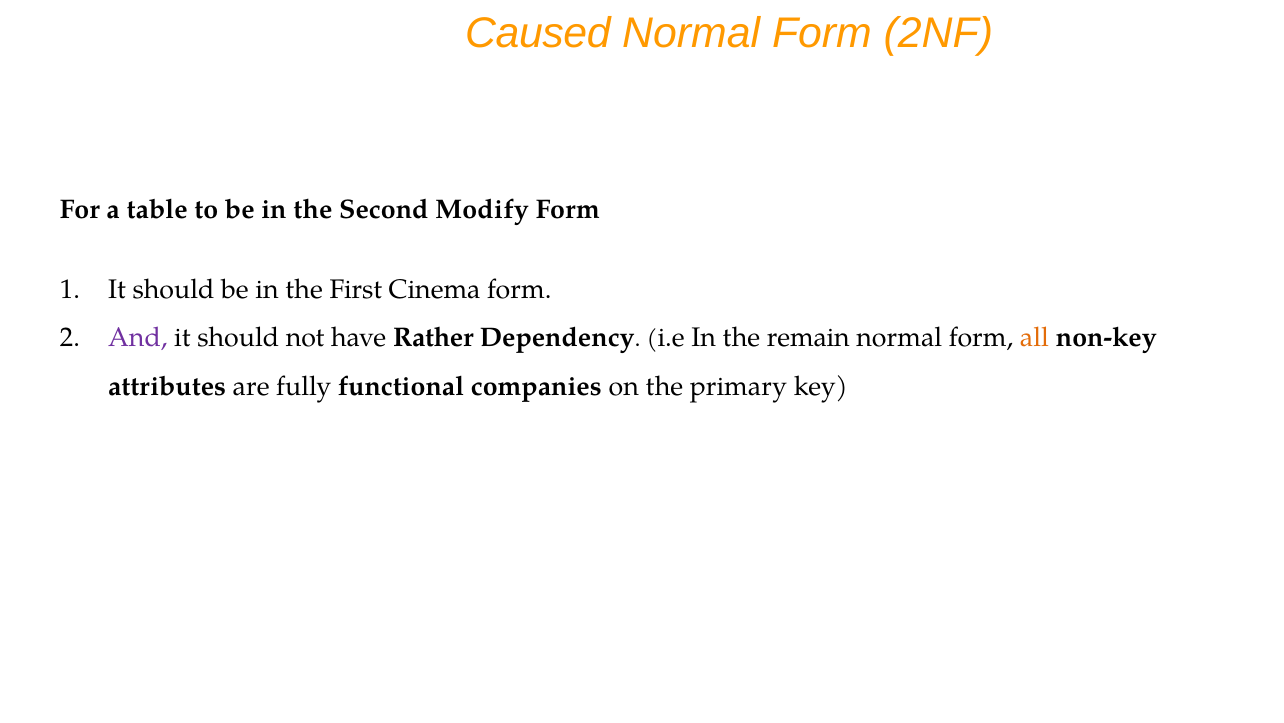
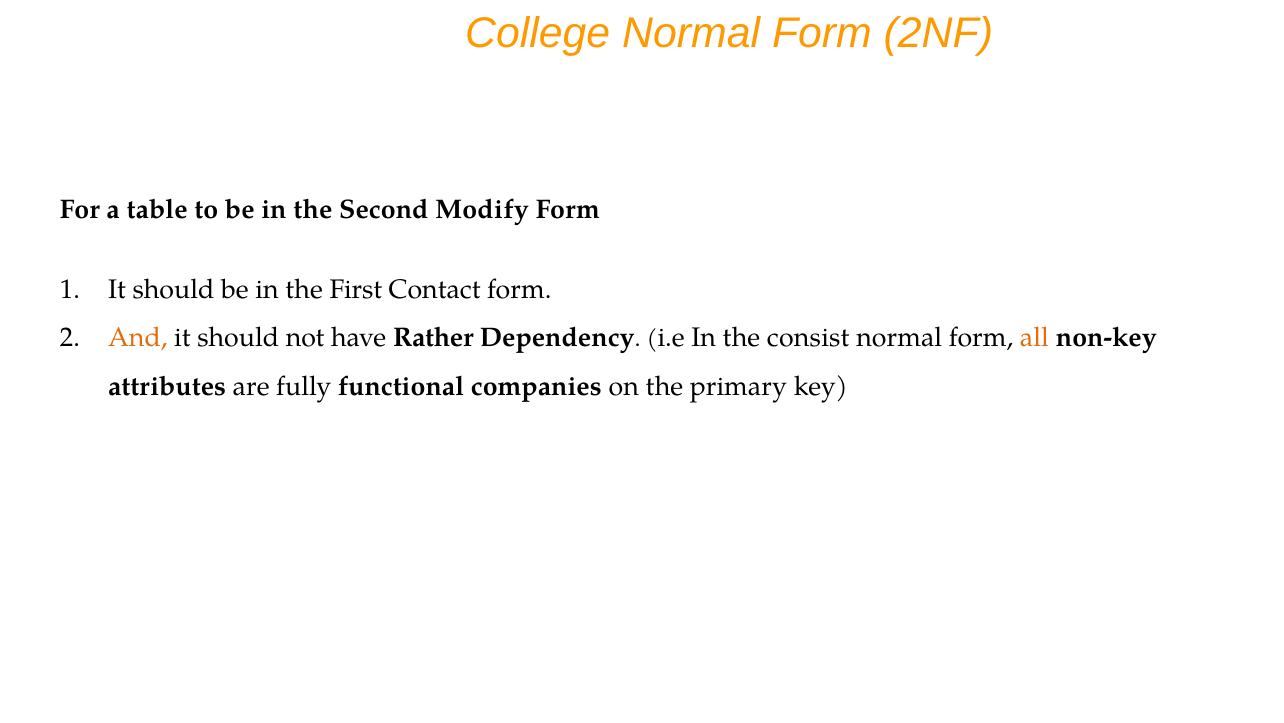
Caused: Caused -> College
Cinema: Cinema -> Contact
And colour: purple -> orange
remain: remain -> consist
